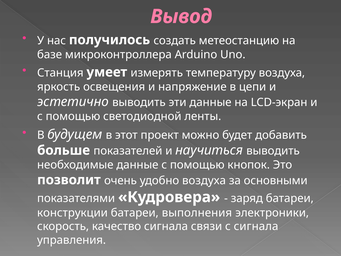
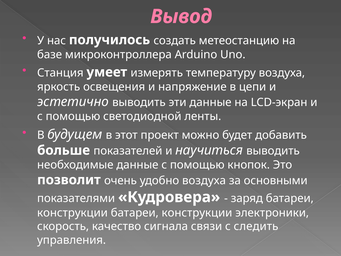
выполнения at (197, 213): выполнения -> конструкции
с сигнала: сигнала -> следить
